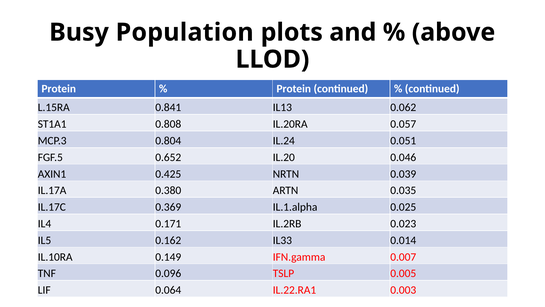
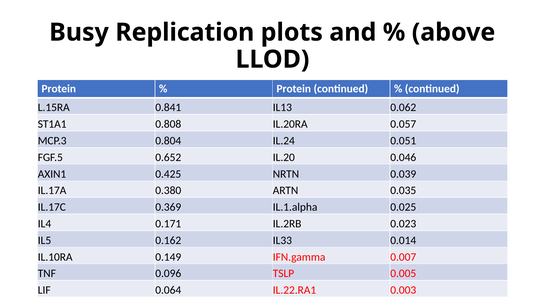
Population: Population -> Replication
